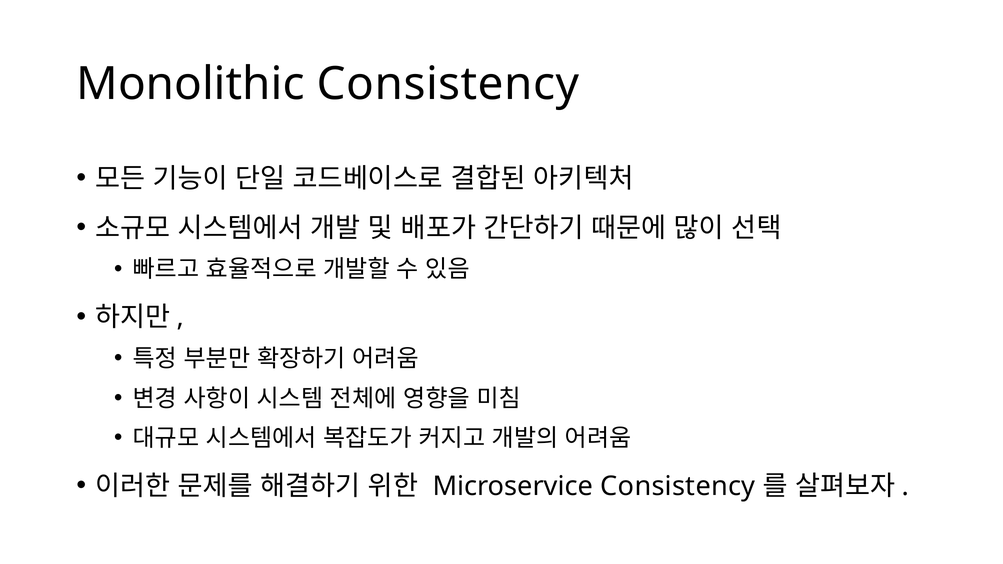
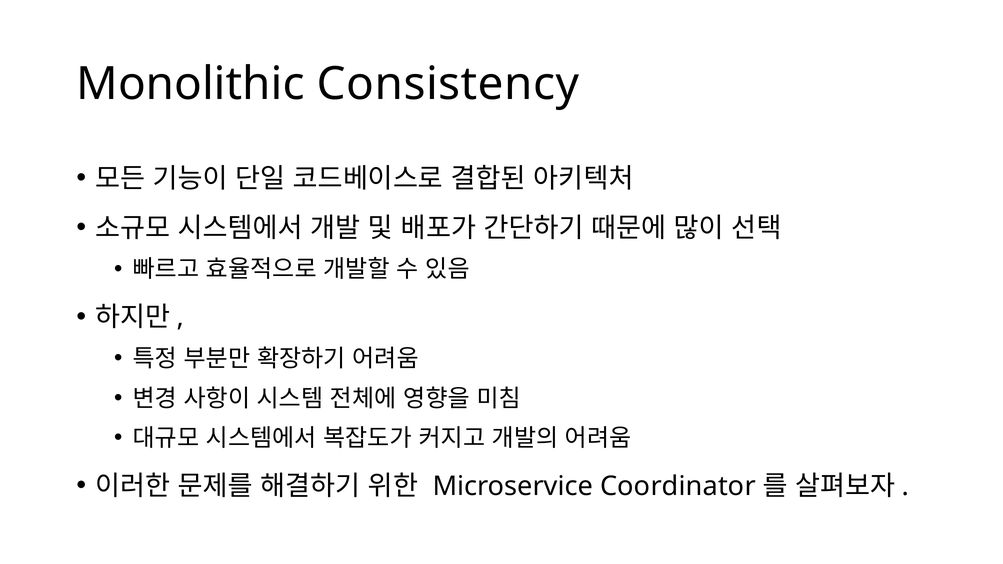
Microservice Consistency: Consistency -> Coordinator
